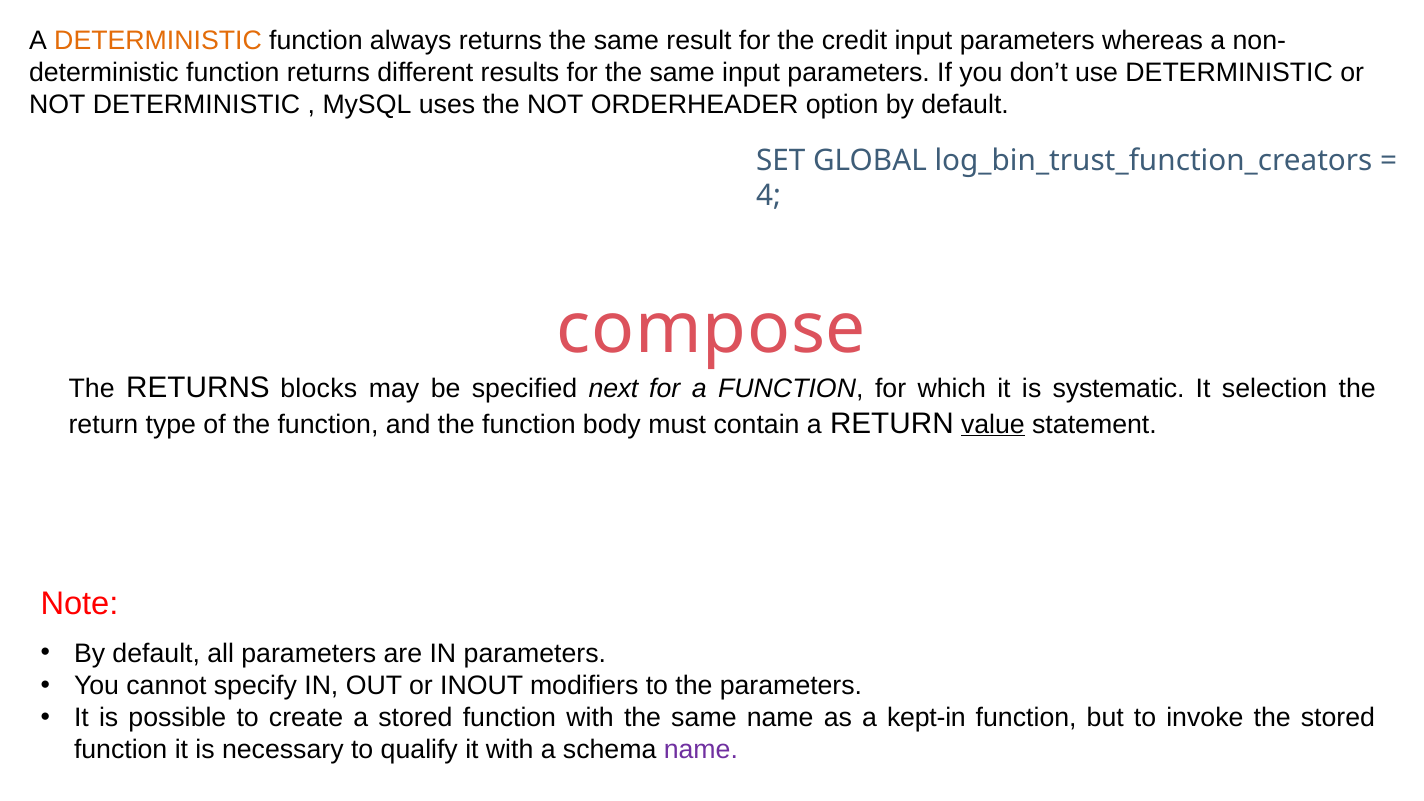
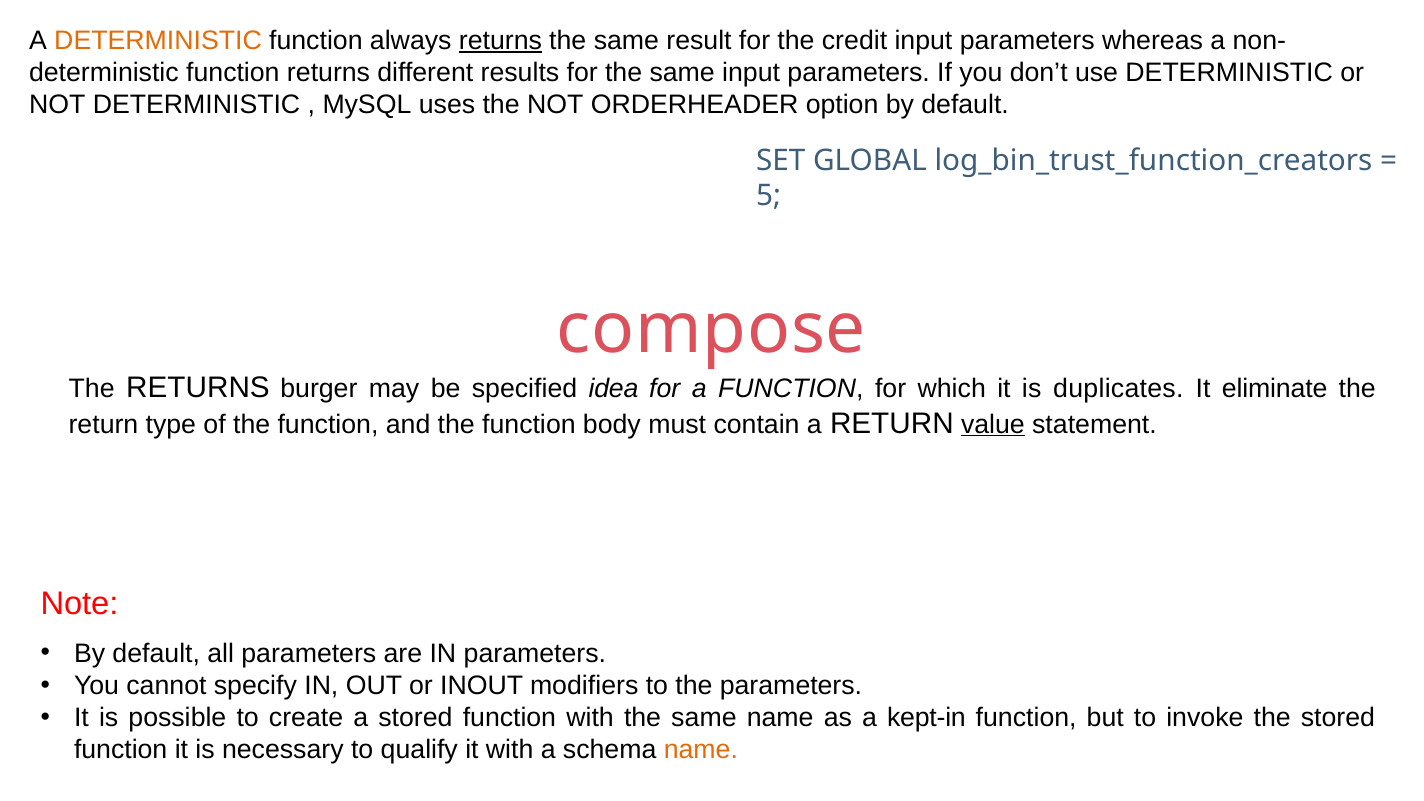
returns at (500, 40) underline: none -> present
4: 4 -> 5
blocks: blocks -> burger
next: next -> idea
systematic: systematic -> duplicates
selection: selection -> eliminate
name at (701, 750) colour: purple -> orange
